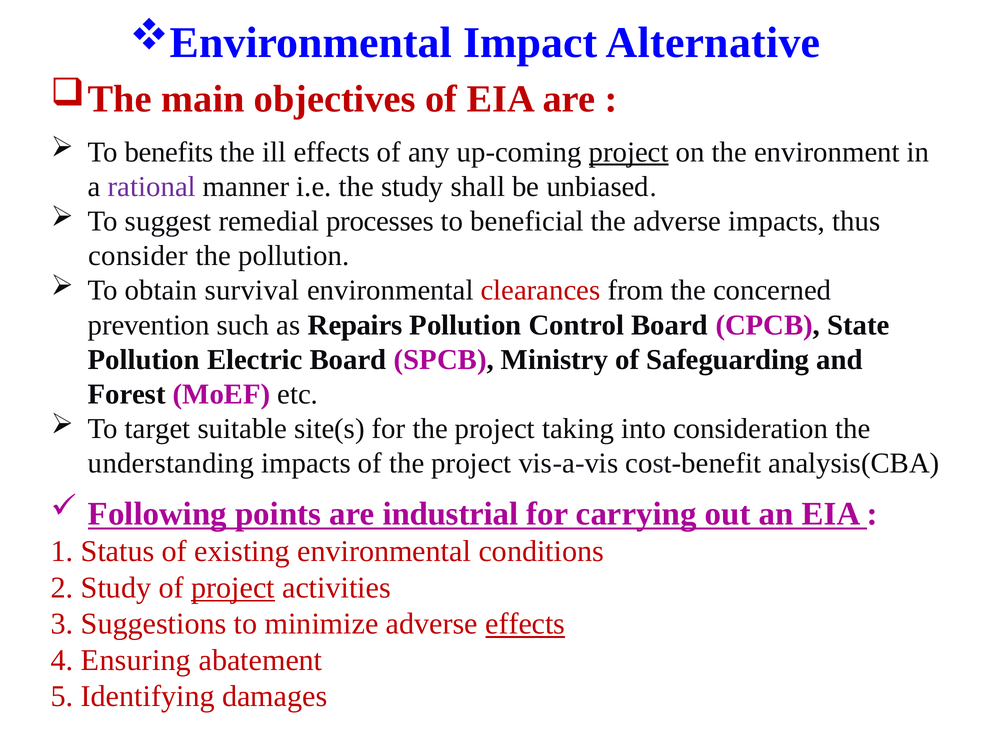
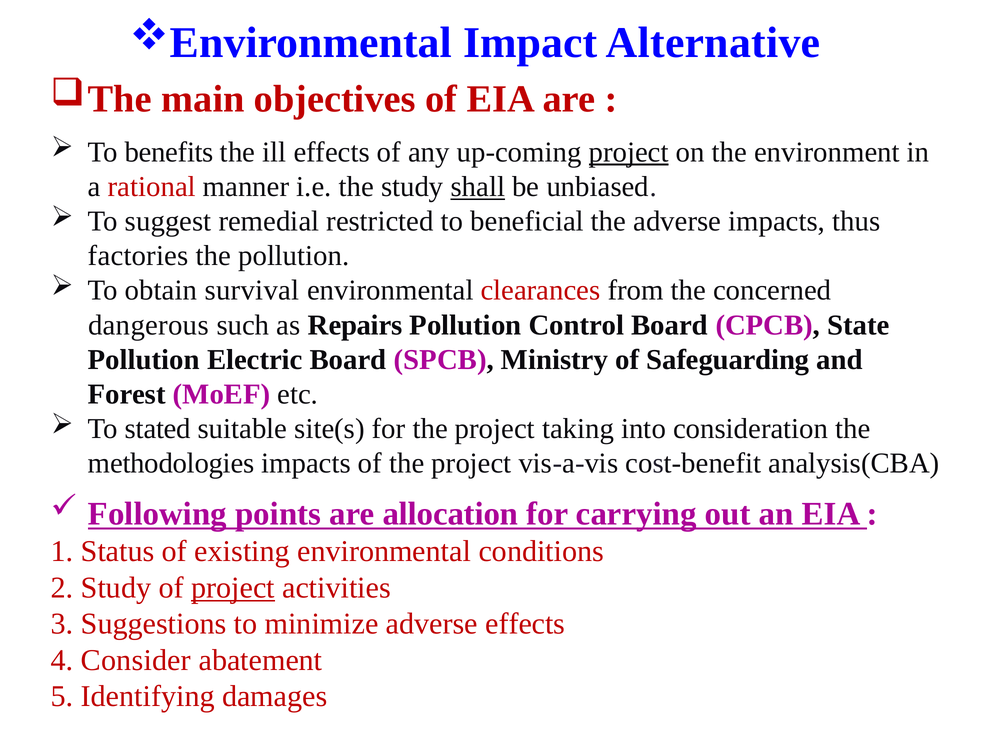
rational colour: purple -> red
shall underline: none -> present
processes: processes -> restricted
consider: consider -> factories
prevention: prevention -> dangerous
target: target -> stated
understanding: understanding -> methodologies
industrial: industrial -> allocation
effects at (525, 624) underline: present -> none
Ensuring: Ensuring -> Consider
